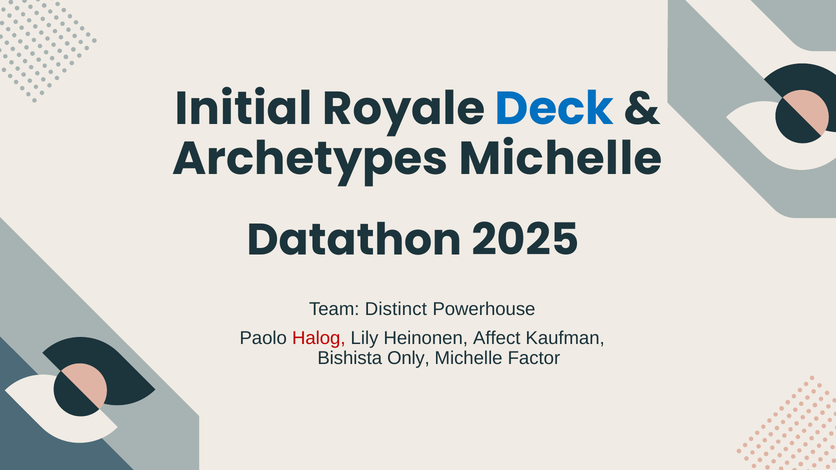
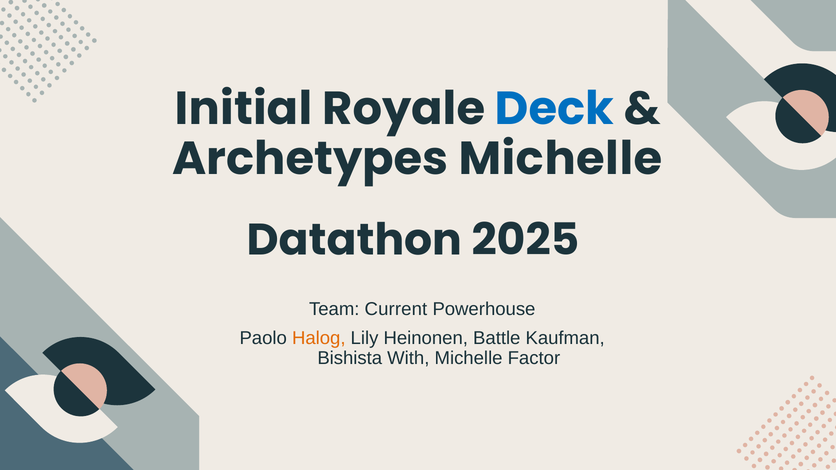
Distinct: Distinct -> Current
Halog colour: red -> orange
Affect: Affect -> Battle
Only: Only -> With
